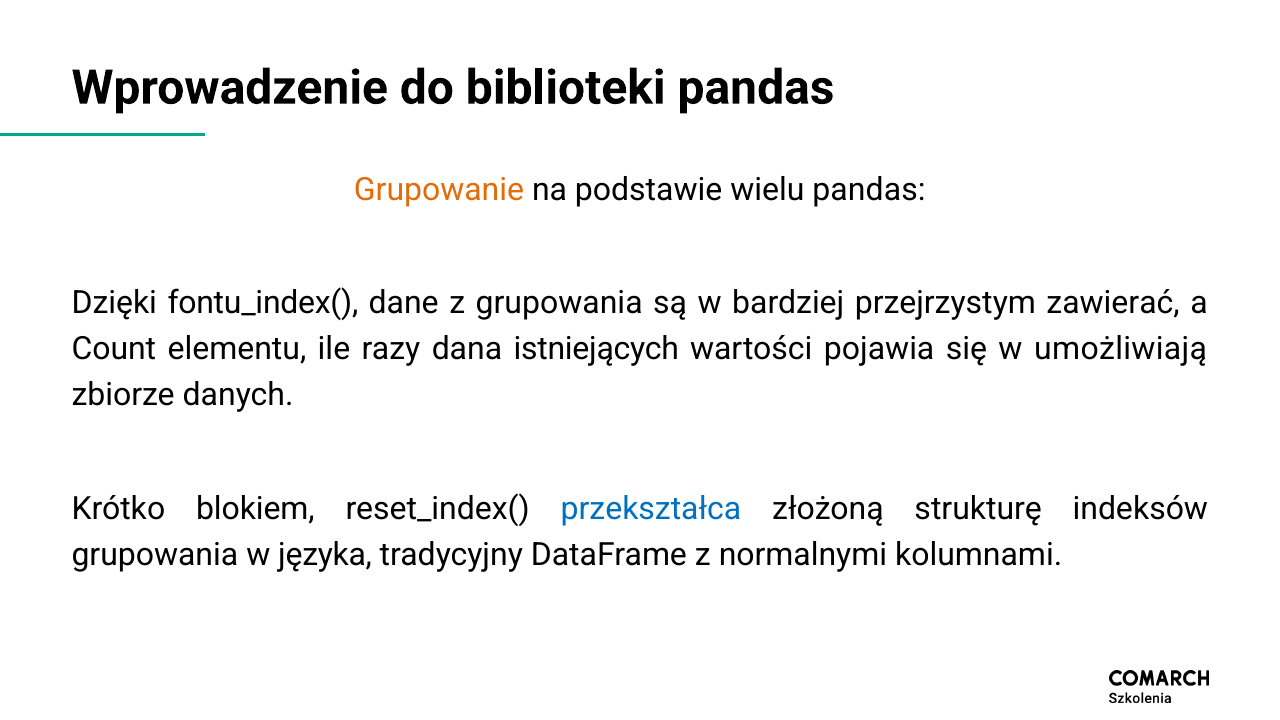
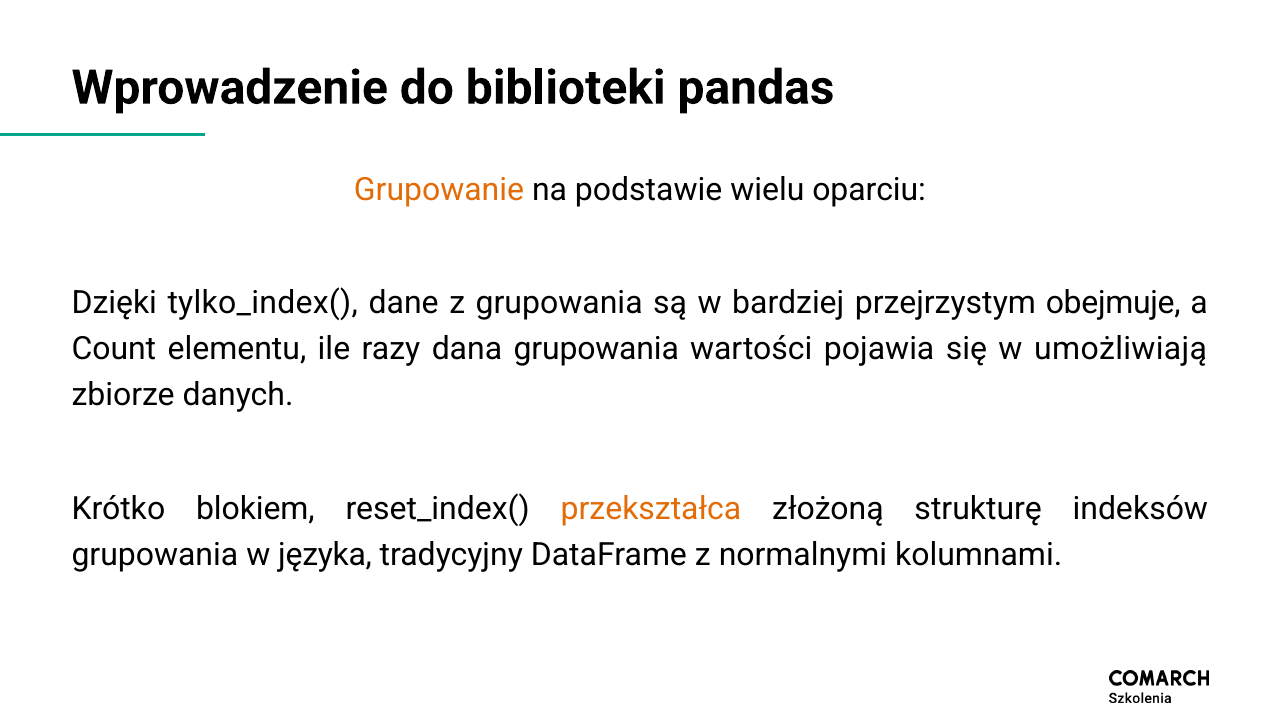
wielu pandas: pandas -> oparciu
fontu_index(: fontu_index( -> tylko_index(
zawierać: zawierać -> obejmuje
dana istniejących: istniejących -> grupowania
przekształca colour: blue -> orange
